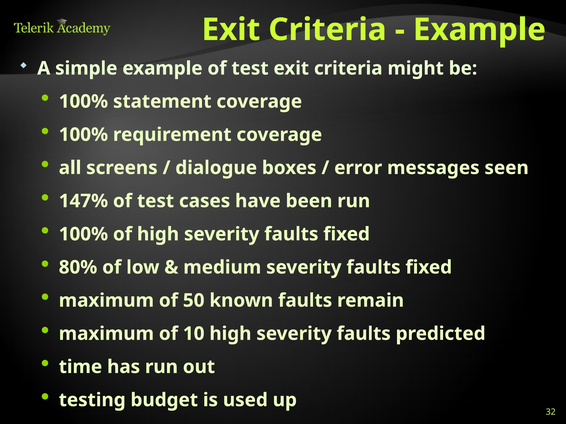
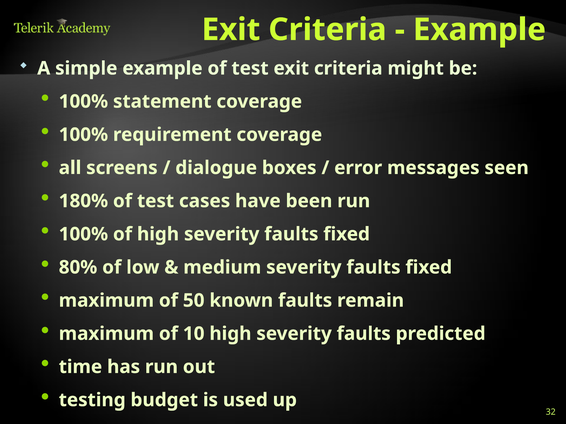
147%: 147% -> 180%
